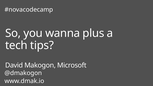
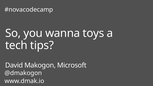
plus: plus -> toys
